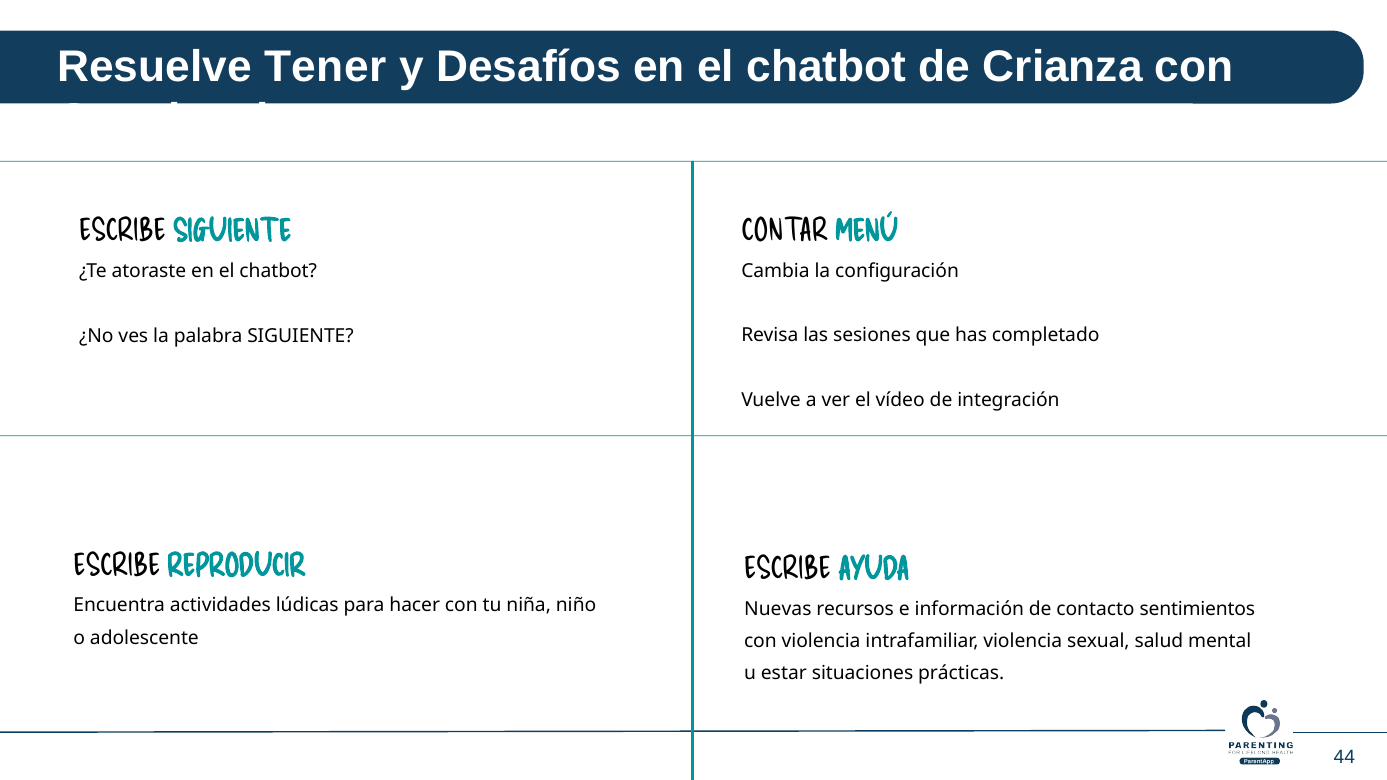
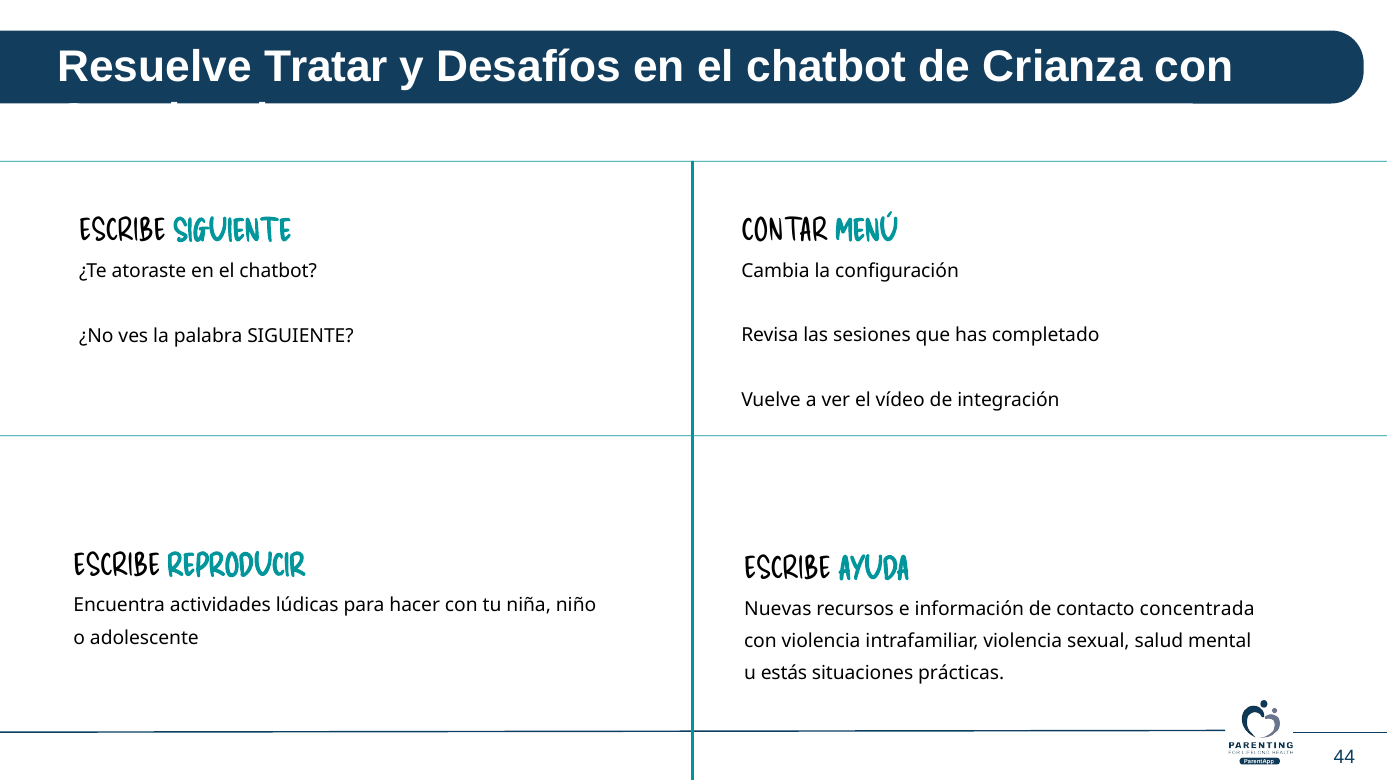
Tener: Tener -> Tratar
sentimientos: sentimientos -> concentrada
estar: estar -> estás
